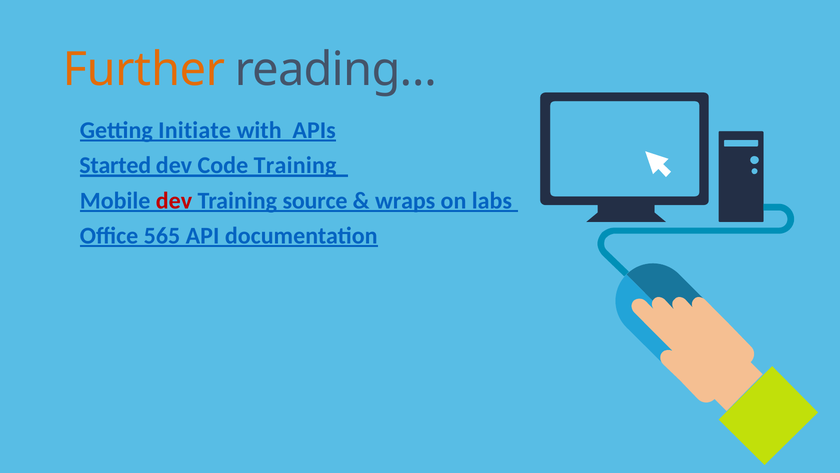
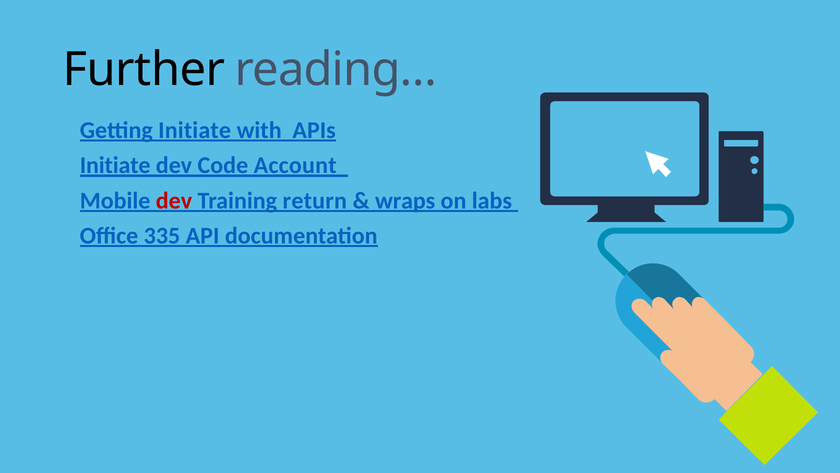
Further colour: orange -> black
Started at (115, 165): Started -> Initiate
Code Training: Training -> Account
source: source -> return
565: 565 -> 335
